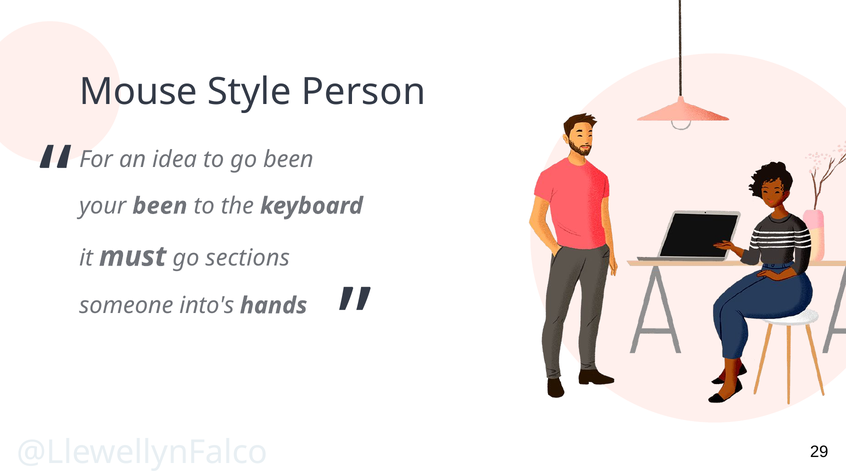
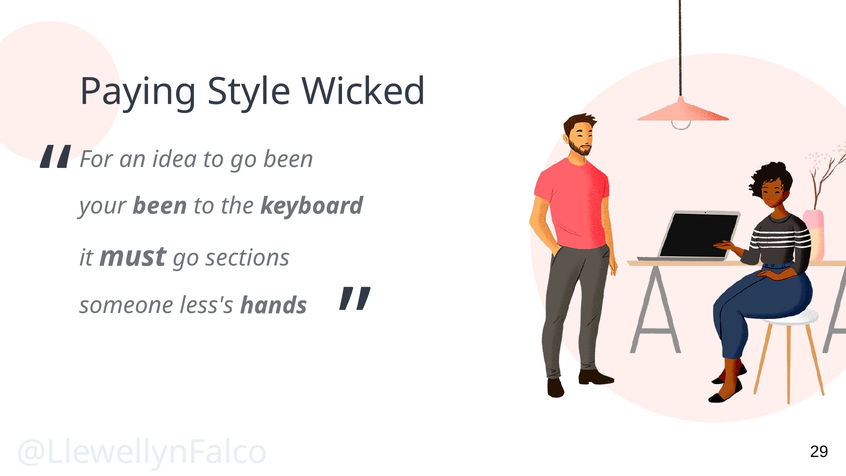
Mouse: Mouse -> Paying
Person: Person -> Wicked
into's: into's -> less's
